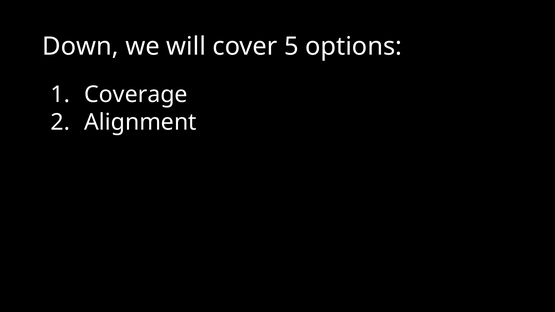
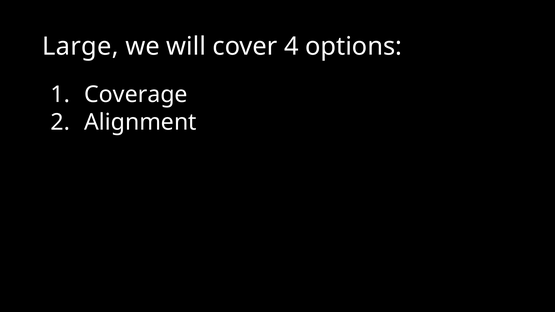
Down: Down -> Large
5: 5 -> 4
